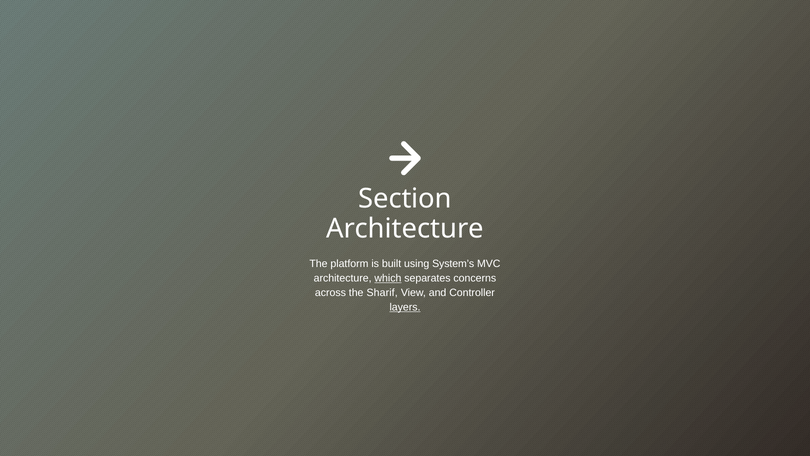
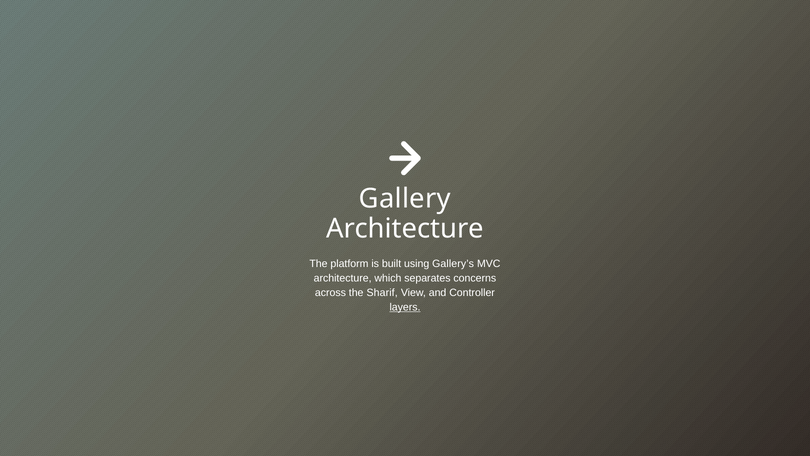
Section: Section -> Gallery
System’s: System’s -> Gallery’s
which underline: present -> none
